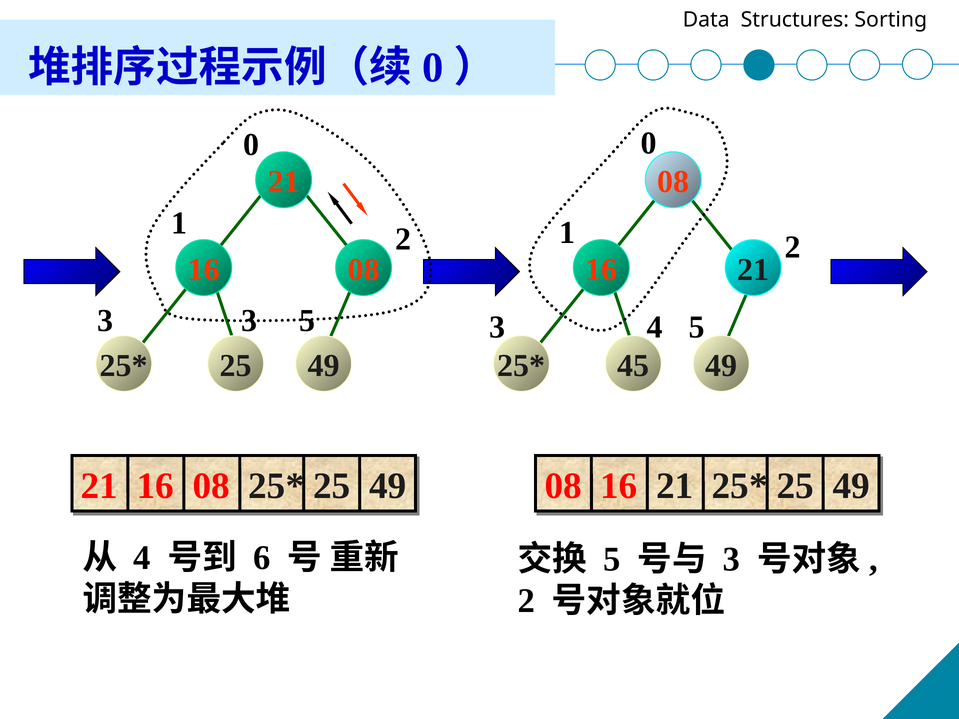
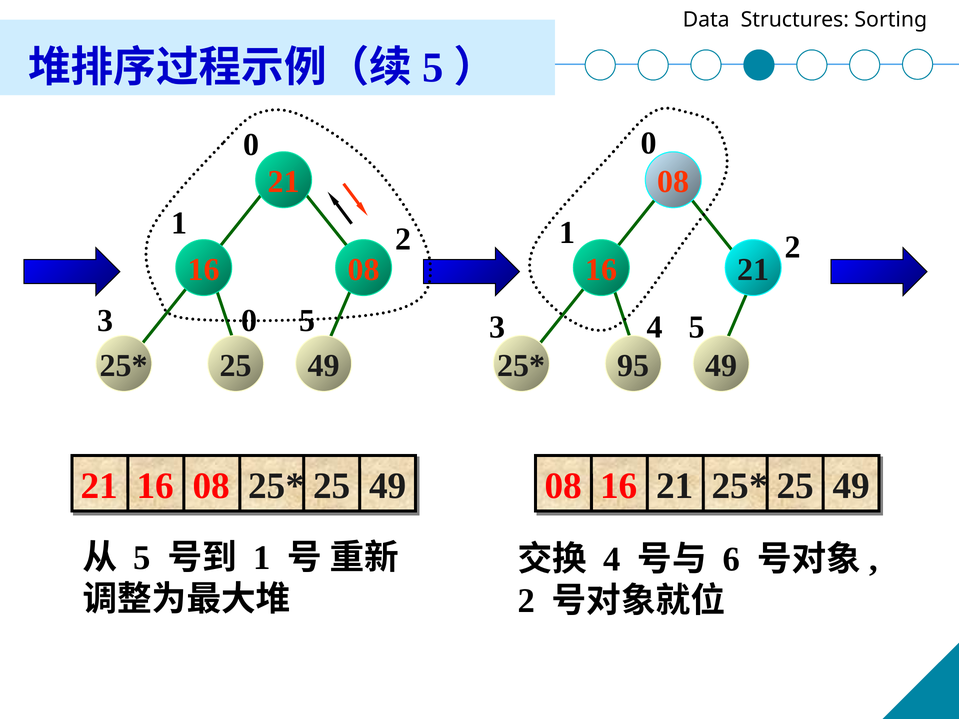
0 at (433, 68): 0 -> 5
3 at (249, 321): 3 -> 0
45: 45 -> 95
4 at (142, 558): 4 -> 5
6 at (262, 558): 6 -> 1
5 at (612, 559): 5 -> 4
3 at (732, 559): 3 -> 6
